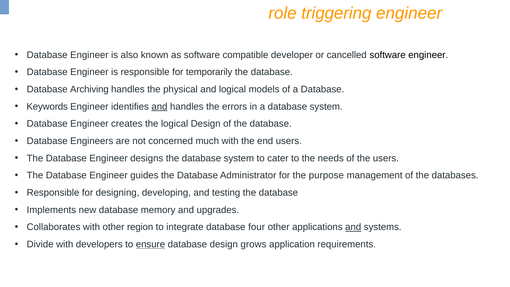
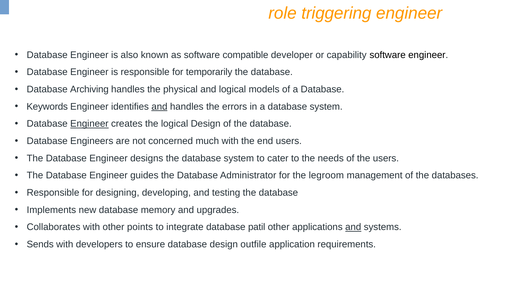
cancelled: cancelled -> capability
Engineer at (89, 124) underline: none -> present
purpose: purpose -> legroom
region: region -> points
four: four -> patil
Divide: Divide -> Sends
ensure underline: present -> none
grows: grows -> outfile
